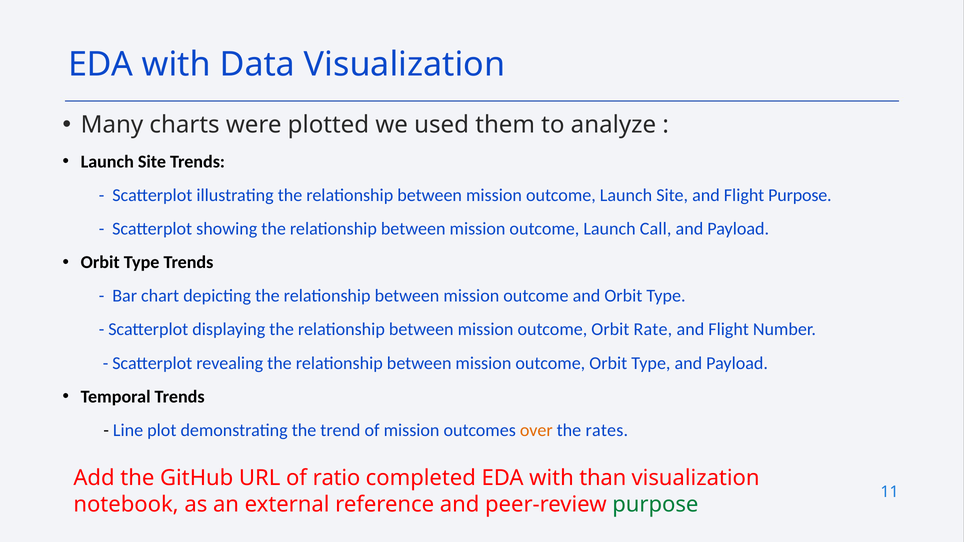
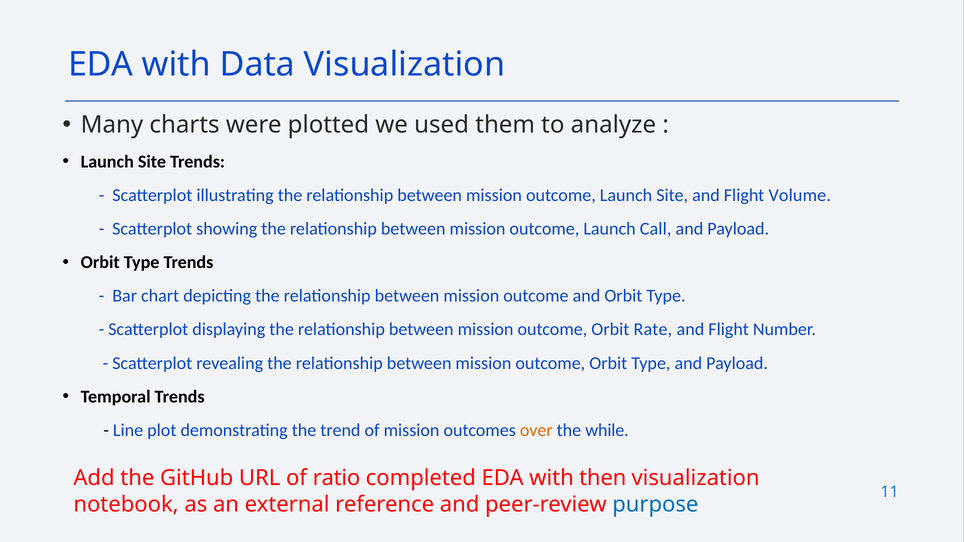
Flight Purpose: Purpose -> Volume
rates: rates -> while
than: than -> then
purpose at (655, 505) colour: green -> blue
